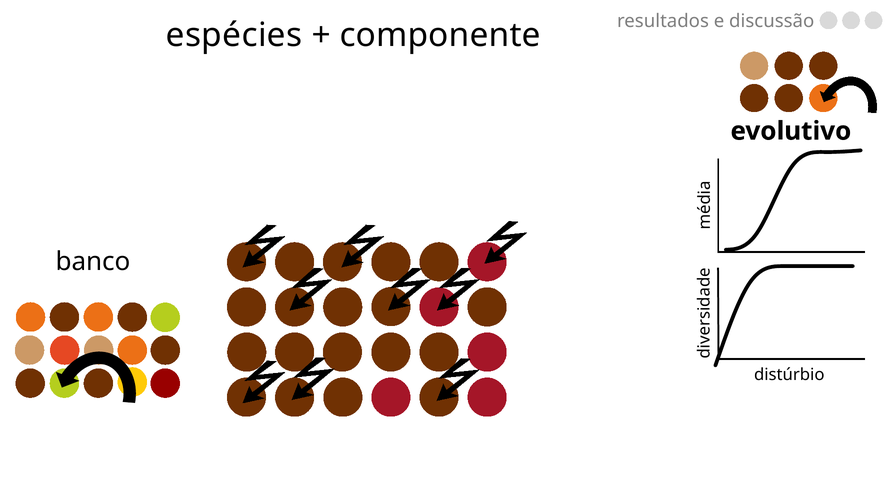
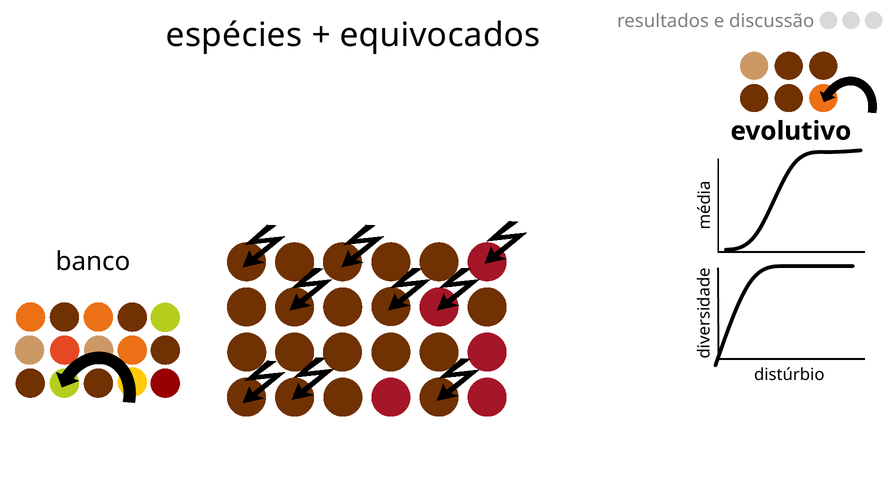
componente: componente -> equivocados
